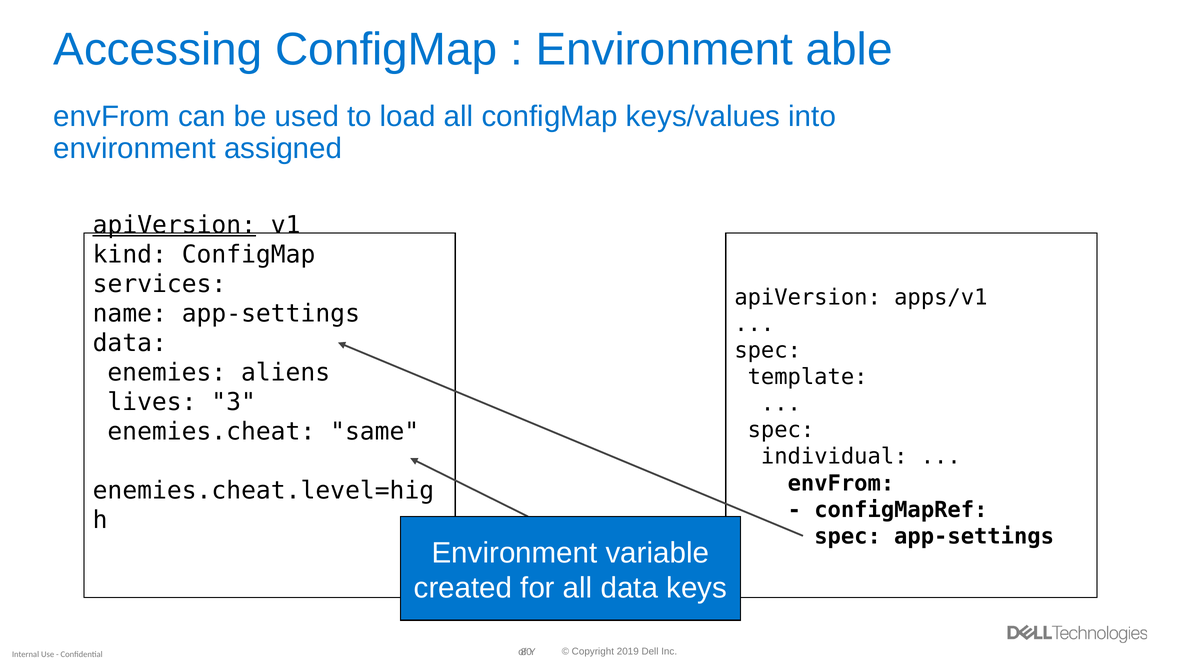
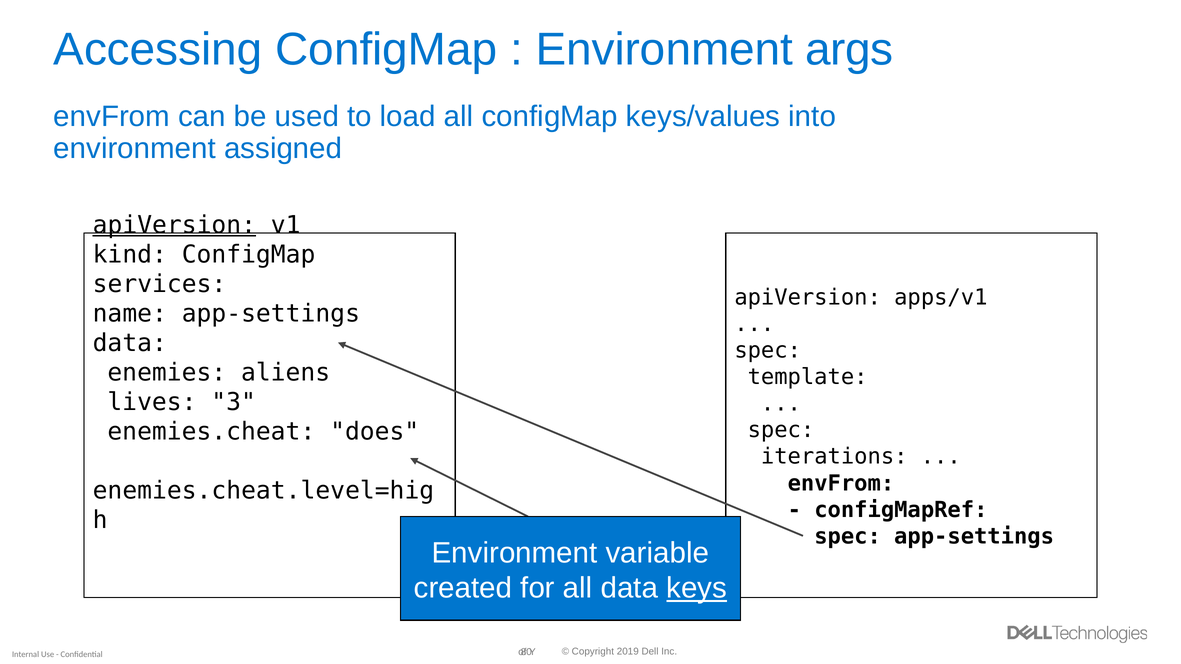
able: able -> args
same: same -> does
individual: individual -> iterations
keys underline: none -> present
